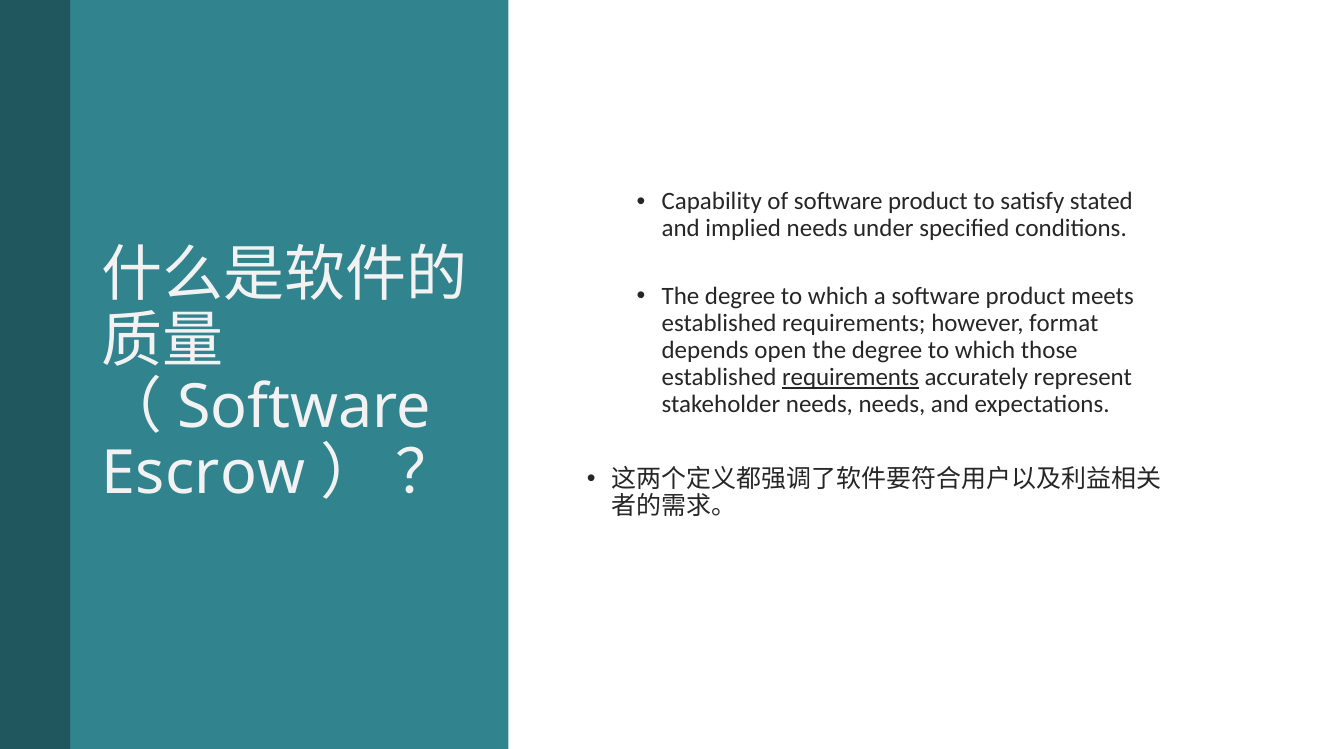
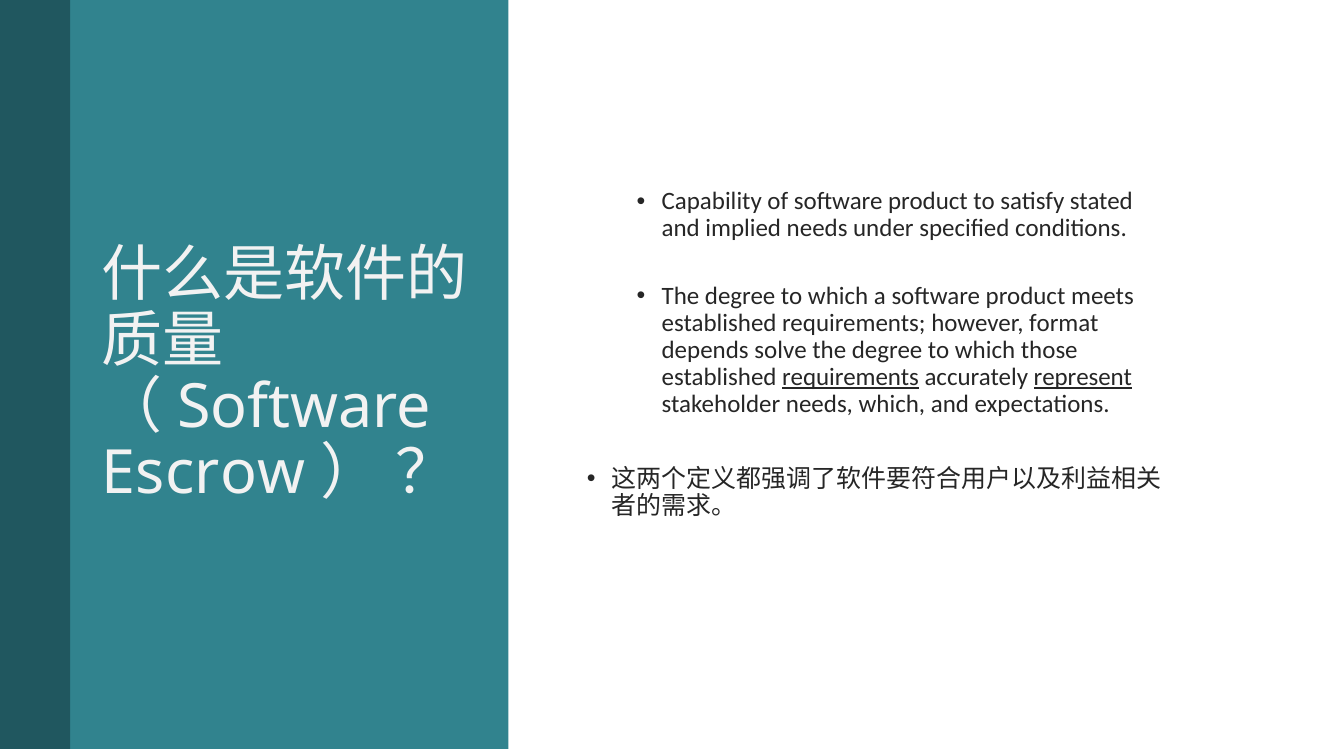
open: open -> solve
represent underline: none -> present
needs needs: needs -> which
